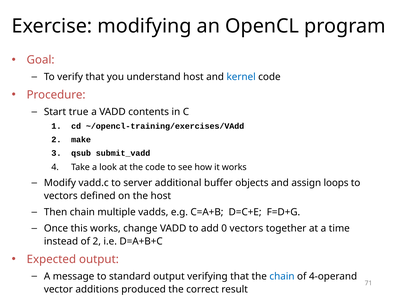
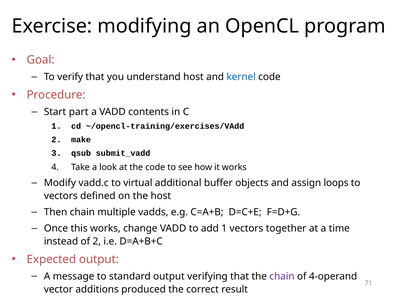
true: true -> part
server: server -> virtual
add 0: 0 -> 1
chain at (282, 276) colour: blue -> purple
